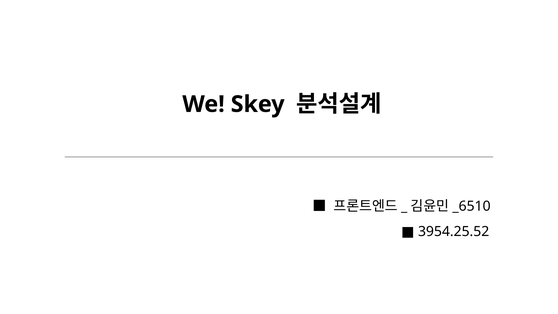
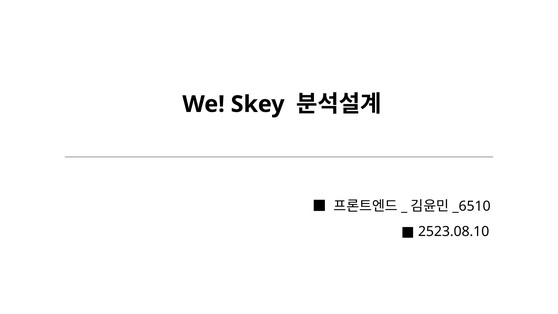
3954.25.52: 3954.25.52 -> 2523.08.10
